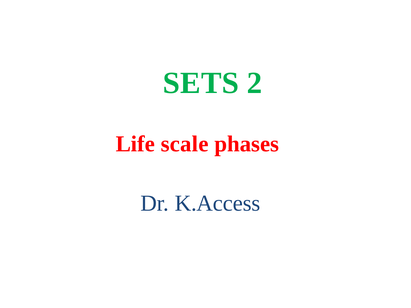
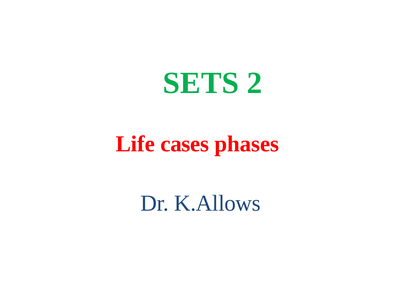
scale: scale -> cases
K.Access: K.Access -> K.Allows
